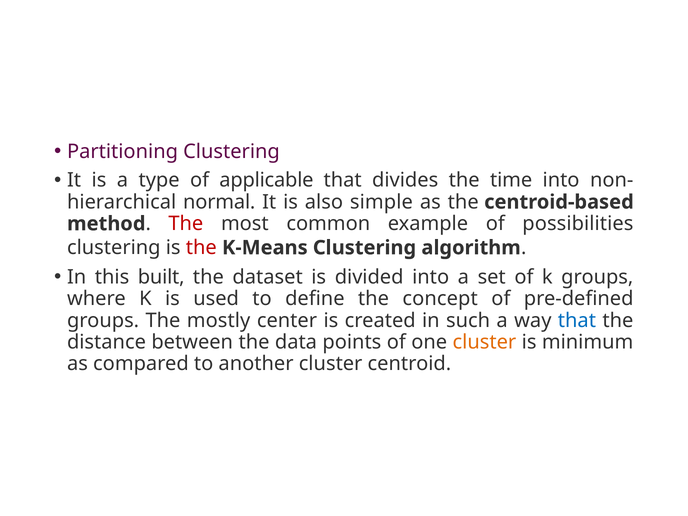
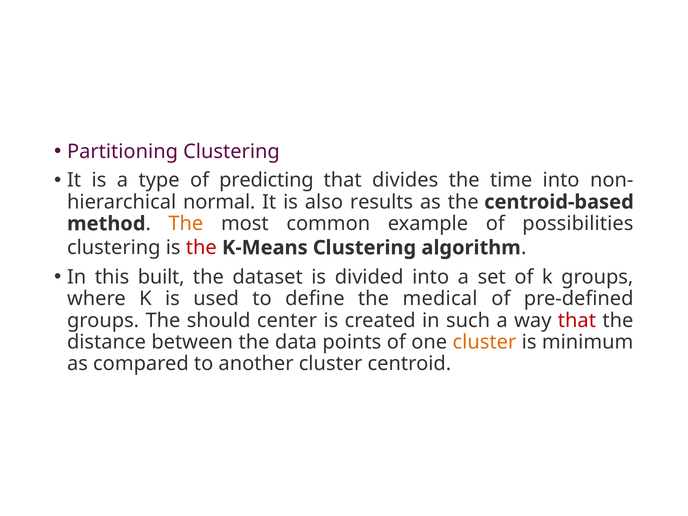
applicable: applicable -> predicting
simple: simple -> results
The at (186, 224) colour: red -> orange
concept: concept -> medical
mostly: mostly -> should
that at (577, 320) colour: blue -> red
